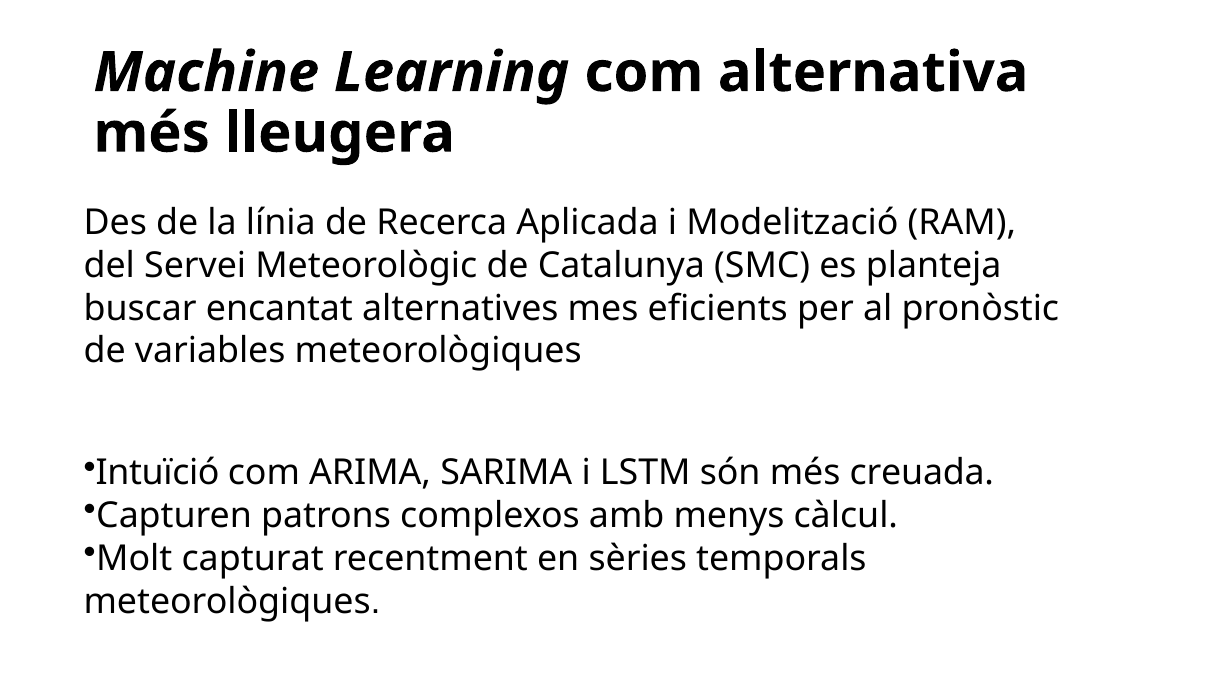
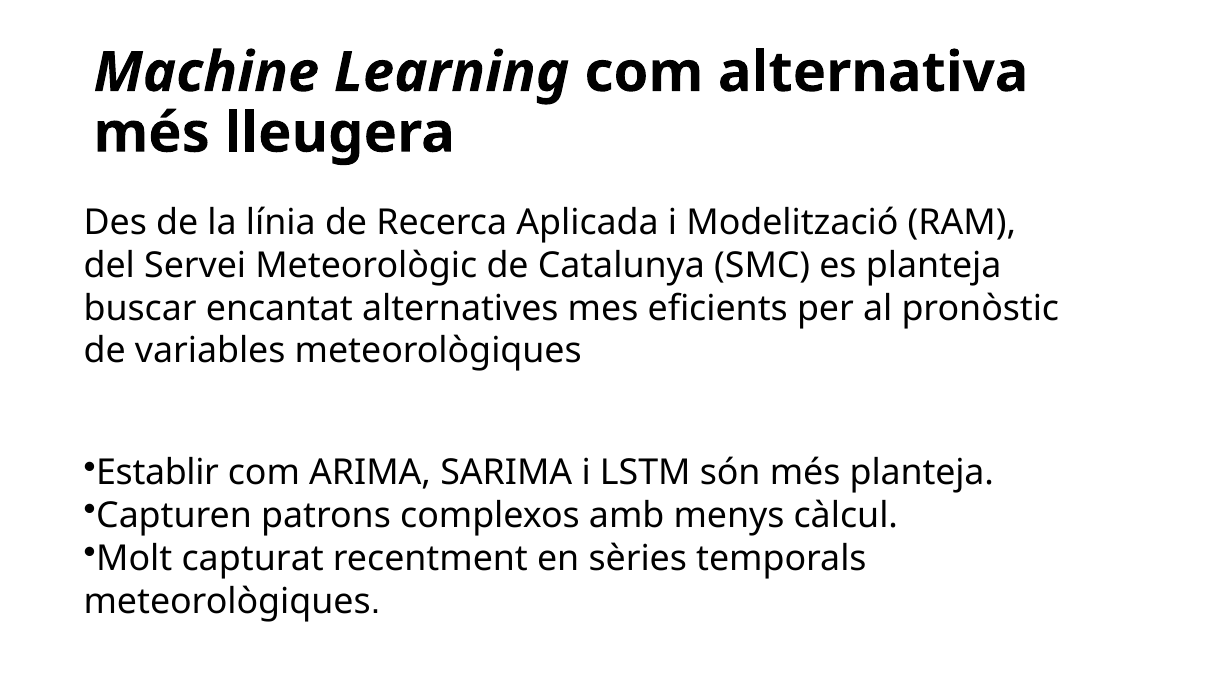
Intuïció: Intuïció -> Establir
més creuada: creuada -> planteja
